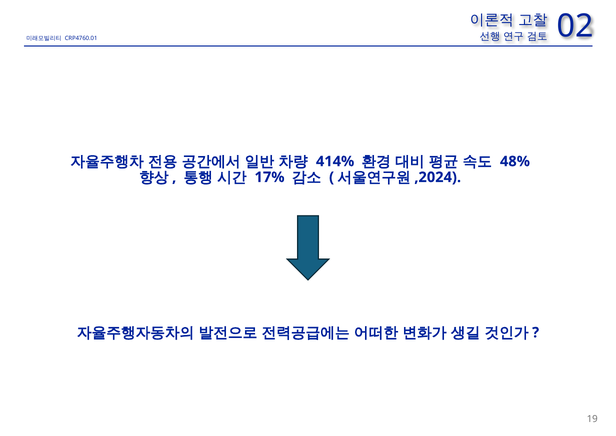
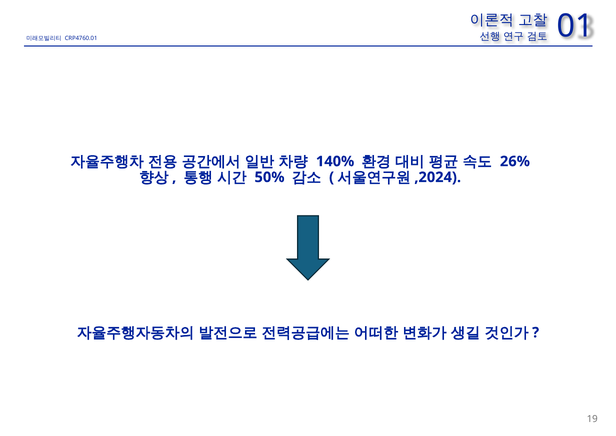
02: 02 -> 01
414%: 414% -> 140%
48%: 48% -> 26%
17%: 17% -> 50%
